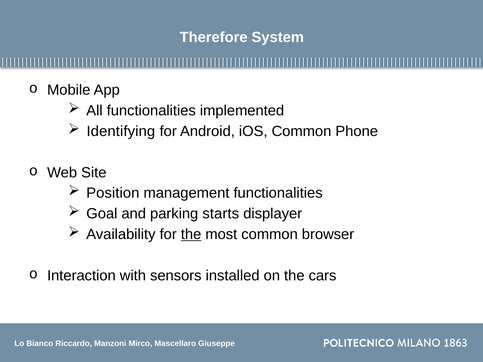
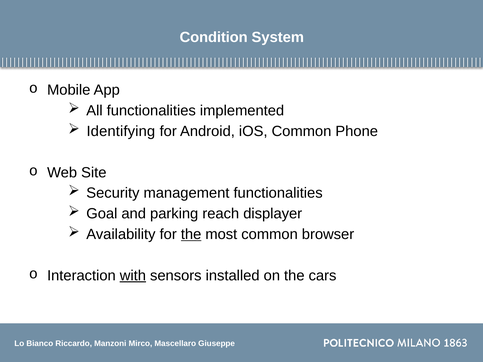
Therefore: Therefore -> Condition
Position: Position -> Security
starts: starts -> reach
with underline: none -> present
